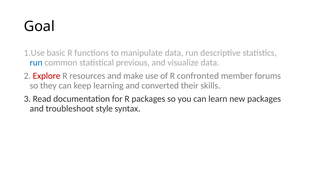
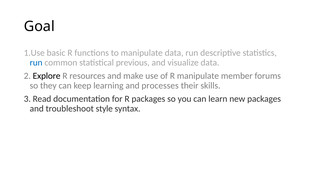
Explore colour: red -> black
R confronted: confronted -> manipulate
converted: converted -> processes
